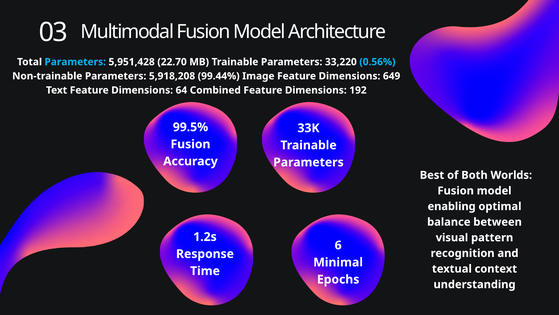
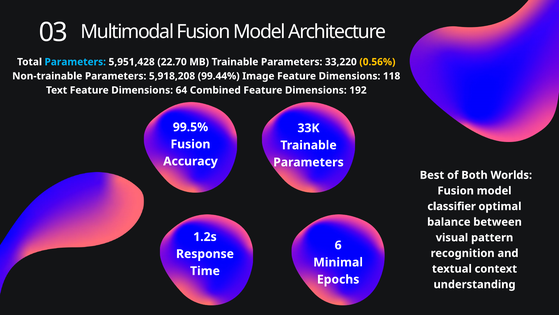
0.56% colour: light blue -> yellow
649: 649 -> 118
enabling: enabling -> classifier
